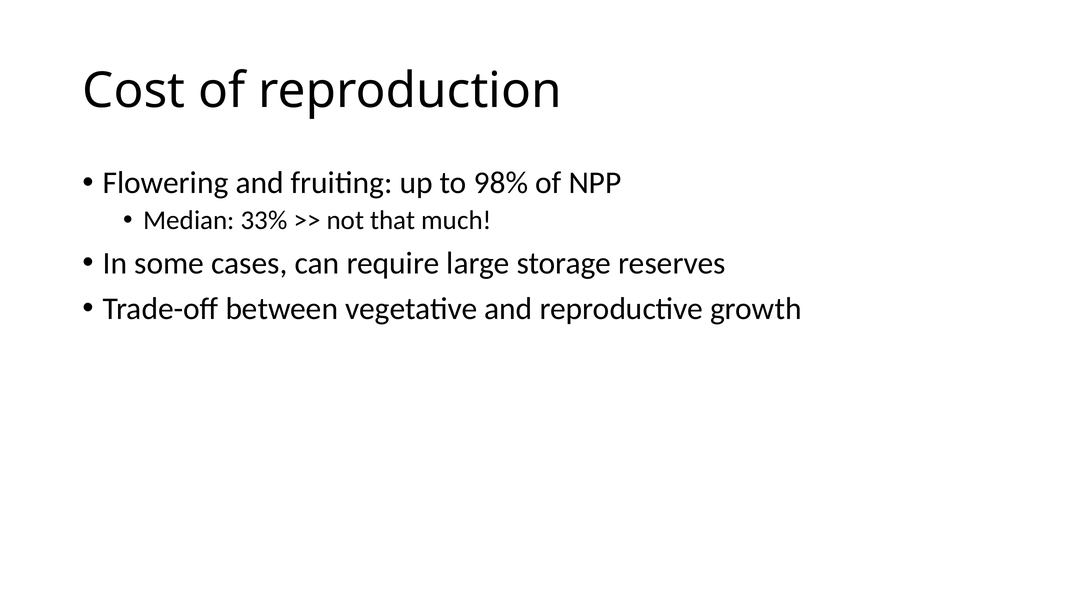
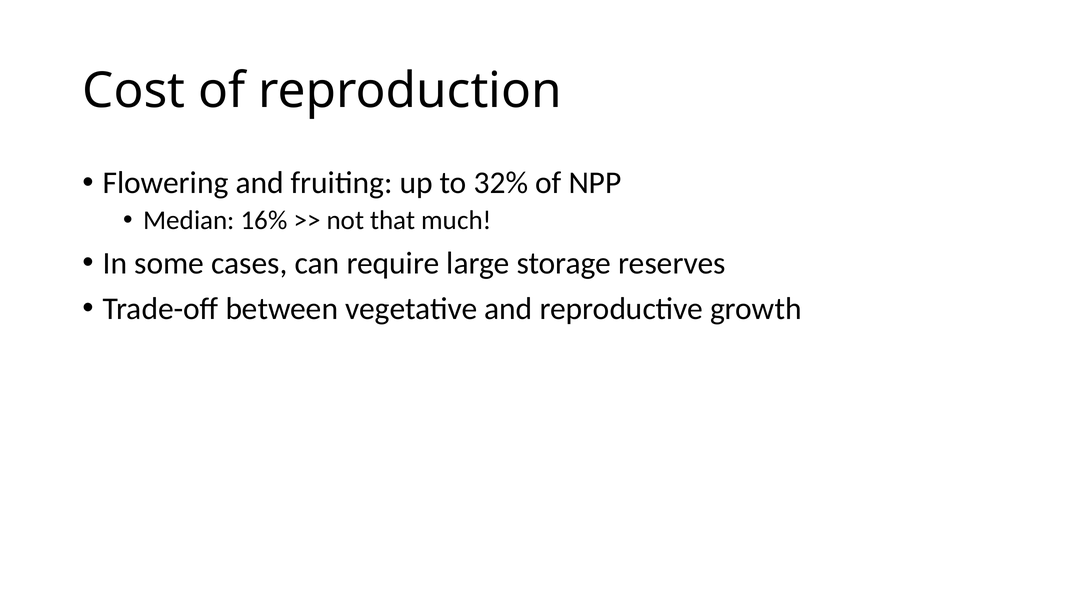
98%: 98% -> 32%
33%: 33% -> 16%
